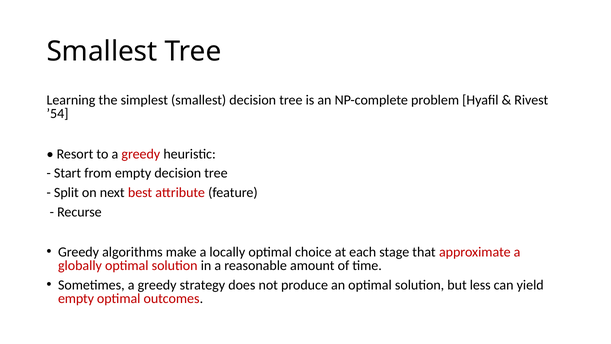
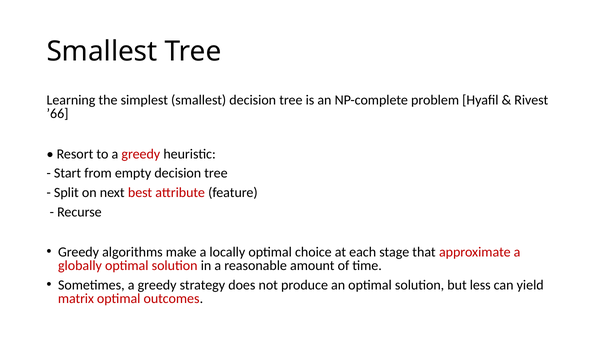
’54: ’54 -> ’66
empty at (76, 298): empty -> matrix
